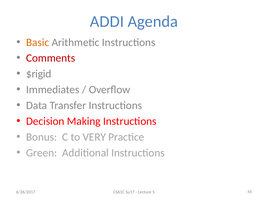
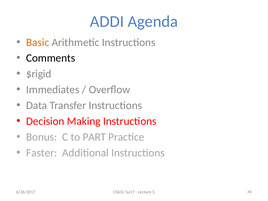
Comments colour: red -> black
VERY: VERY -> PART
Green: Green -> Faster
